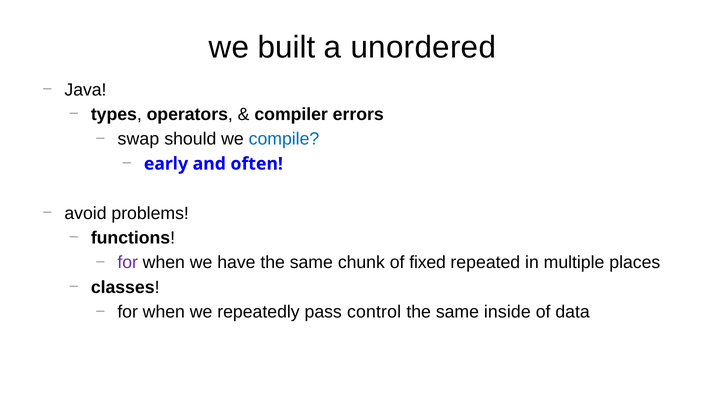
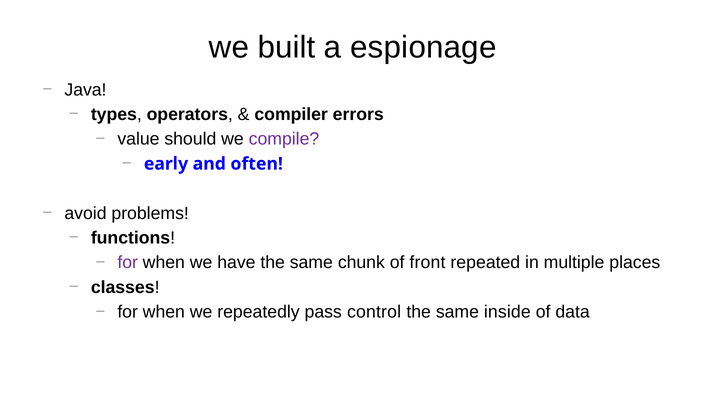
unordered: unordered -> espionage
swap: swap -> value
compile colour: blue -> purple
fixed: fixed -> front
